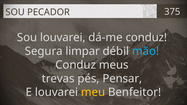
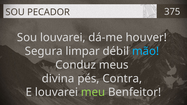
dá-me conduz: conduz -> houver
trevas: trevas -> divina
Pensar: Pensar -> Contra
meu colour: yellow -> light green
